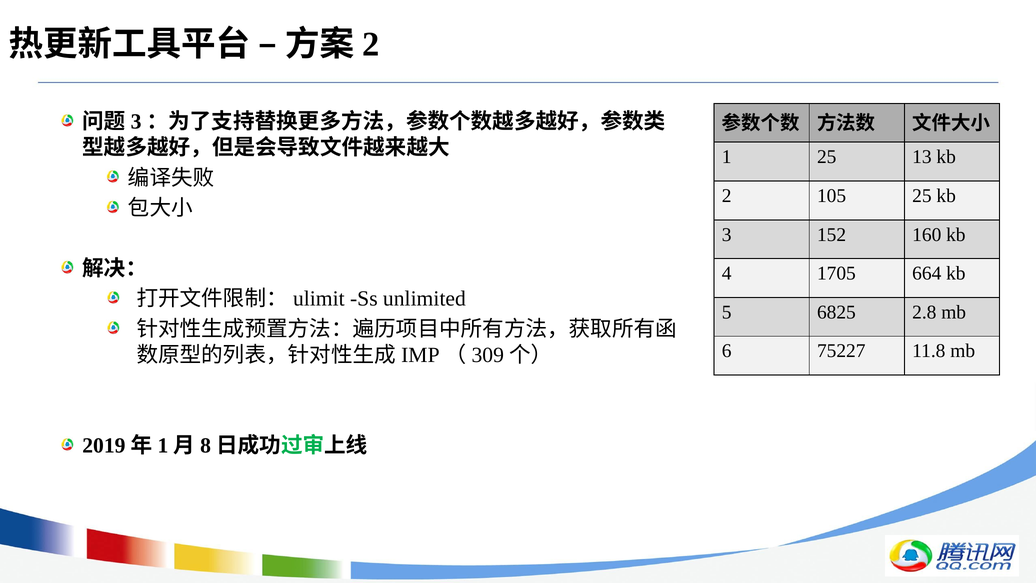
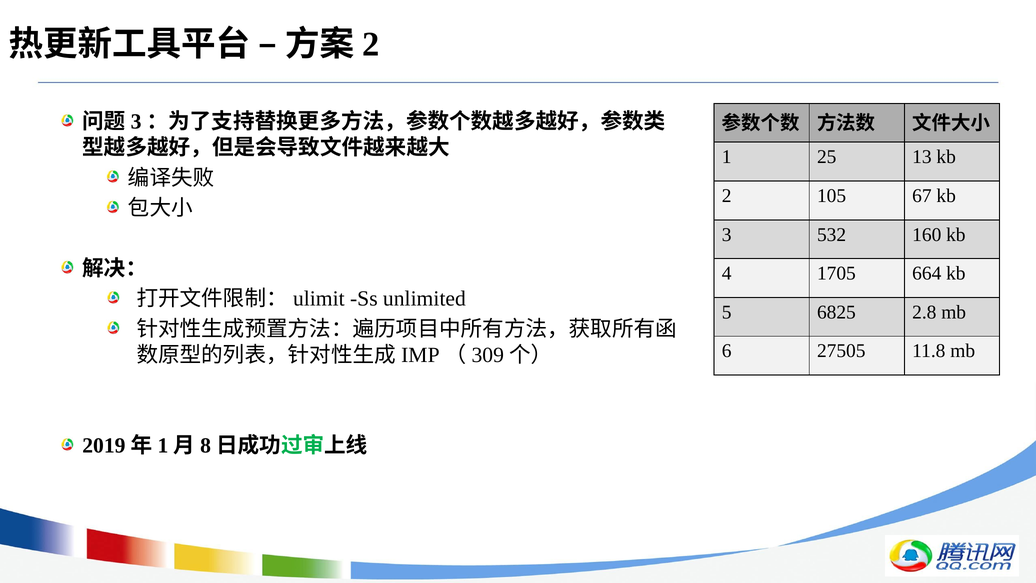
105 25: 25 -> 67
152: 152 -> 532
75227: 75227 -> 27505
